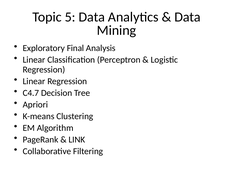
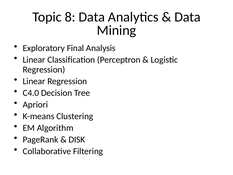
5: 5 -> 8
C4.7: C4.7 -> C4.0
LINK: LINK -> DISK
